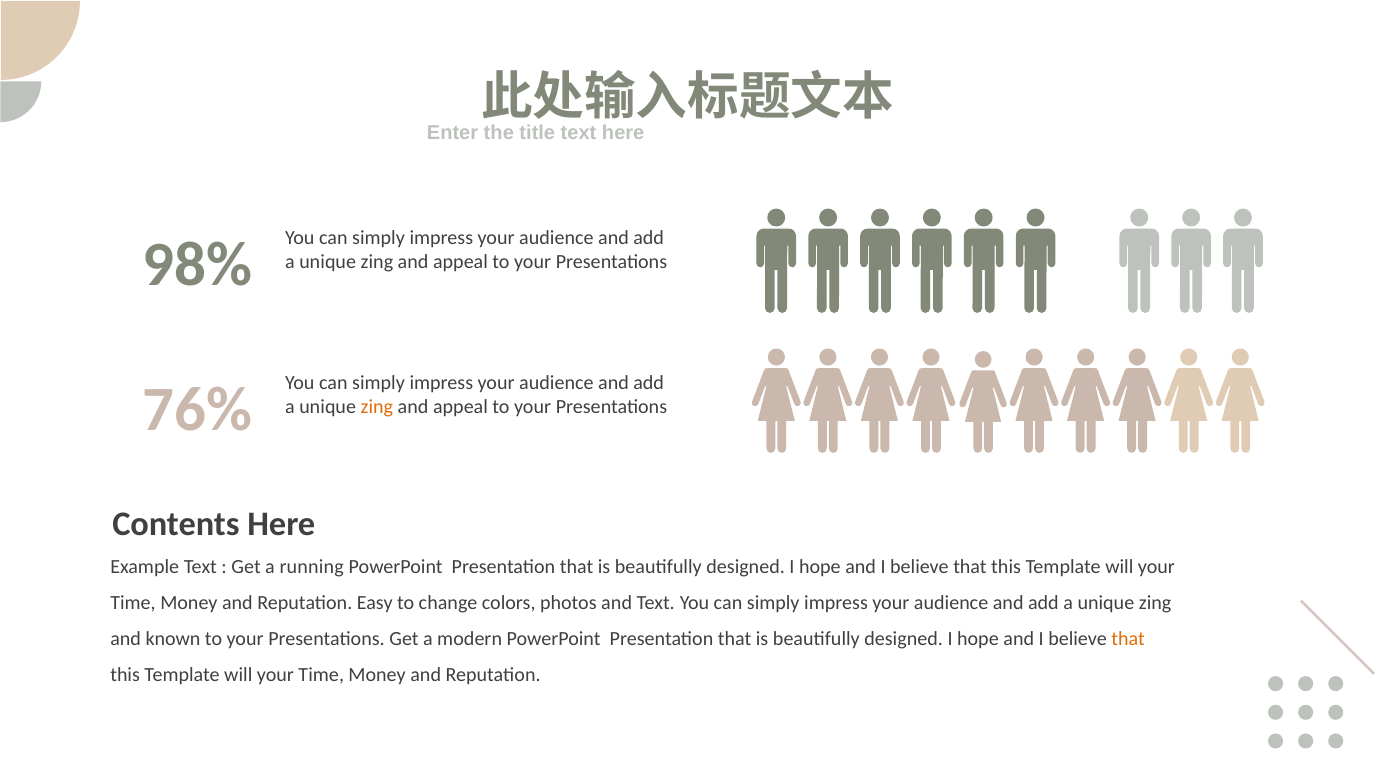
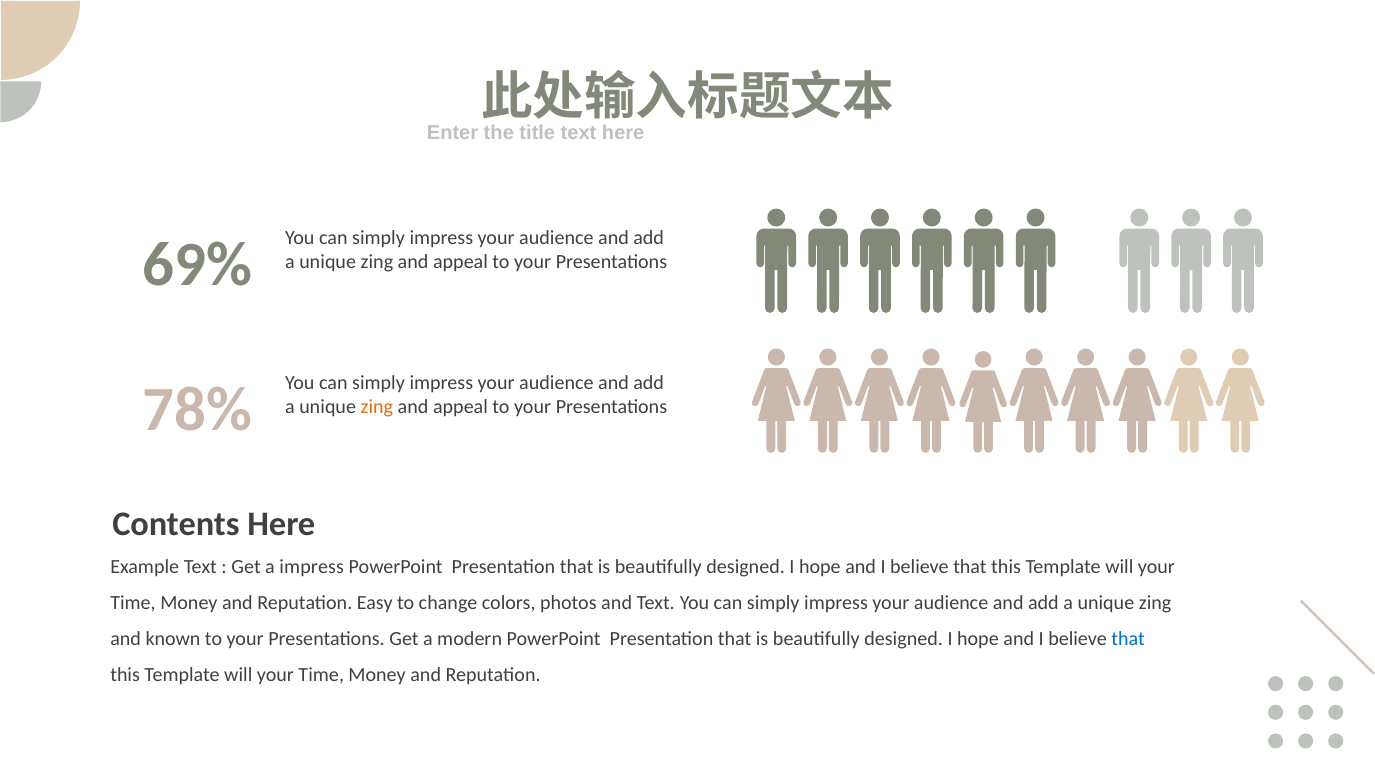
98%: 98% -> 69%
76%: 76% -> 78%
a running: running -> impress
that at (1128, 639) colour: orange -> blue
